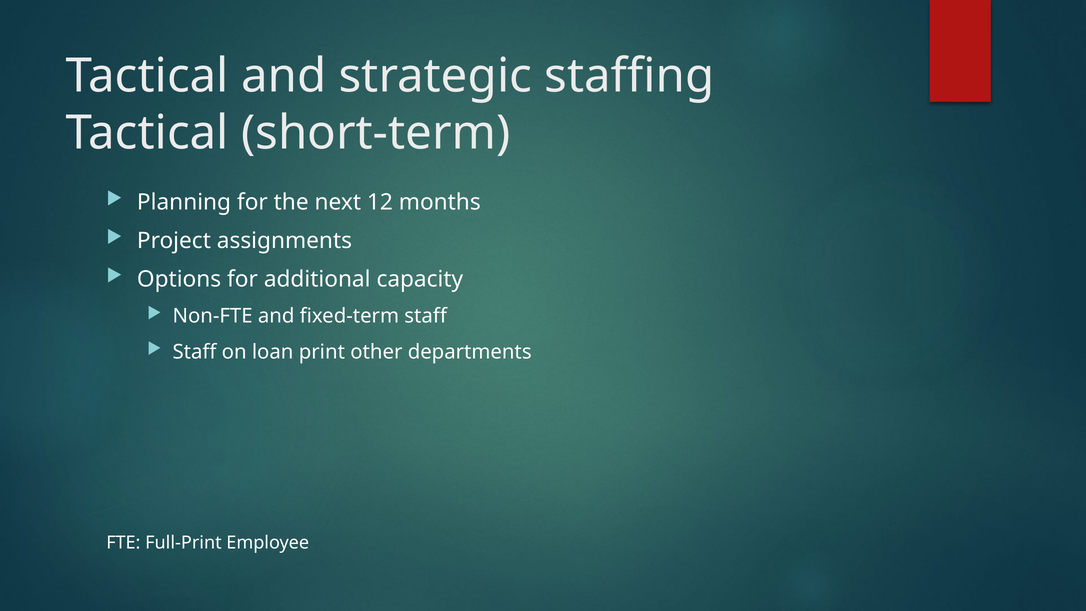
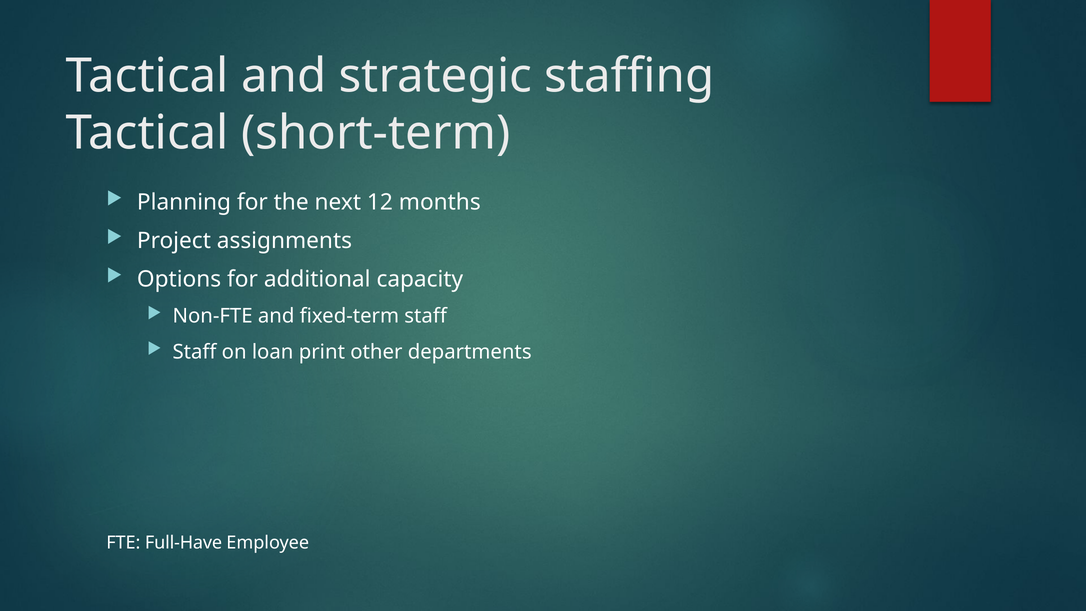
Full-Print: Full-Print -> Full-Have
